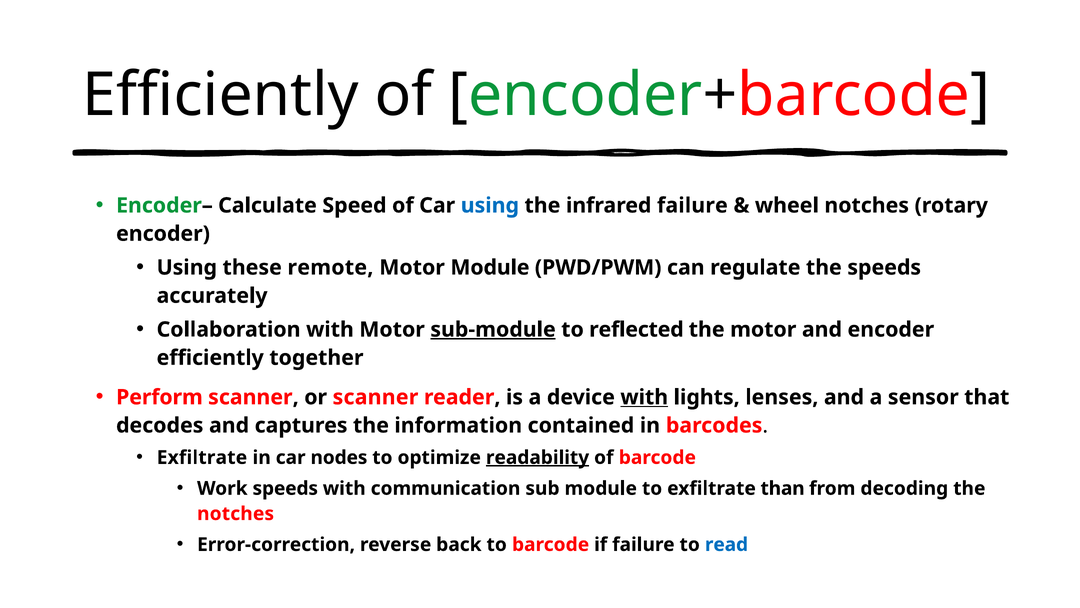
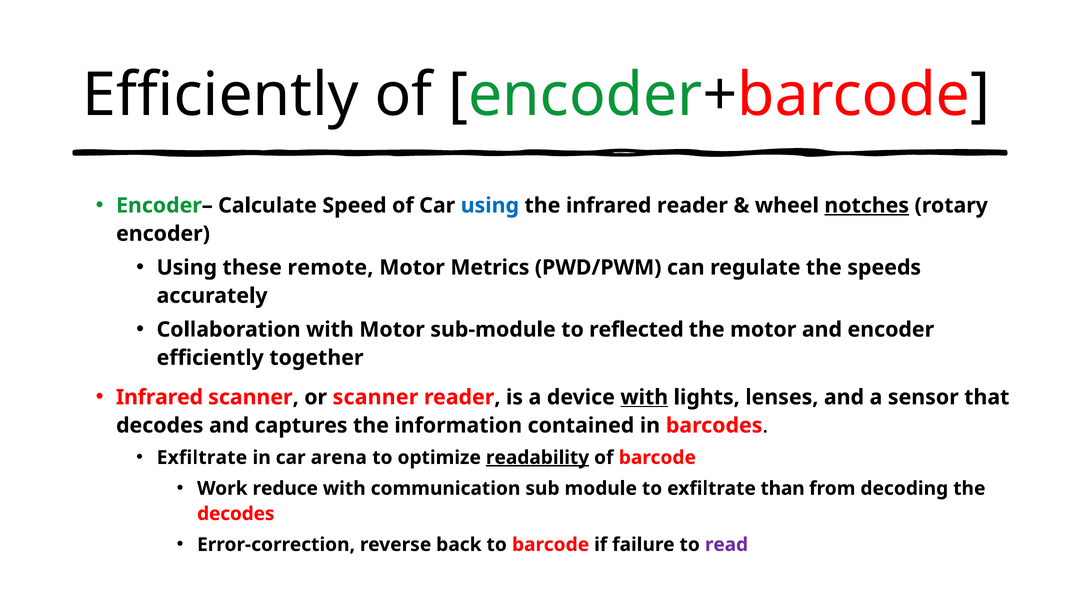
infrared failure: failure -> reader
notches at (867, 205) underline: none -> present
Motor Module: Module -> Metrics
sub-module underline: present -> none
Perform at (159, 397): Perform -> Infrared
nodes: nodes -> arena
Work speeds: speeds -> reduce
notches at (236, 513): notches -> decodes
read colour: blue -> purple
